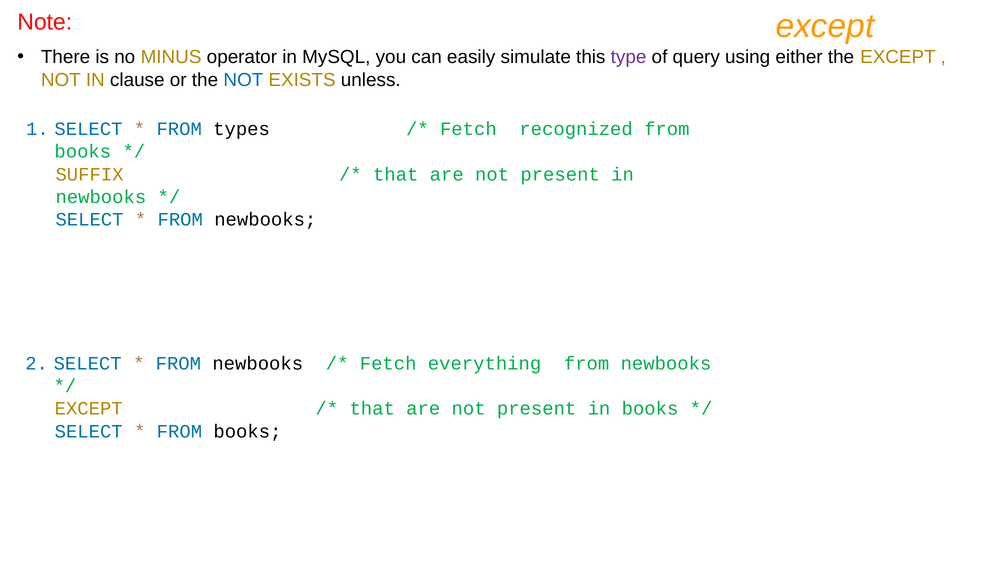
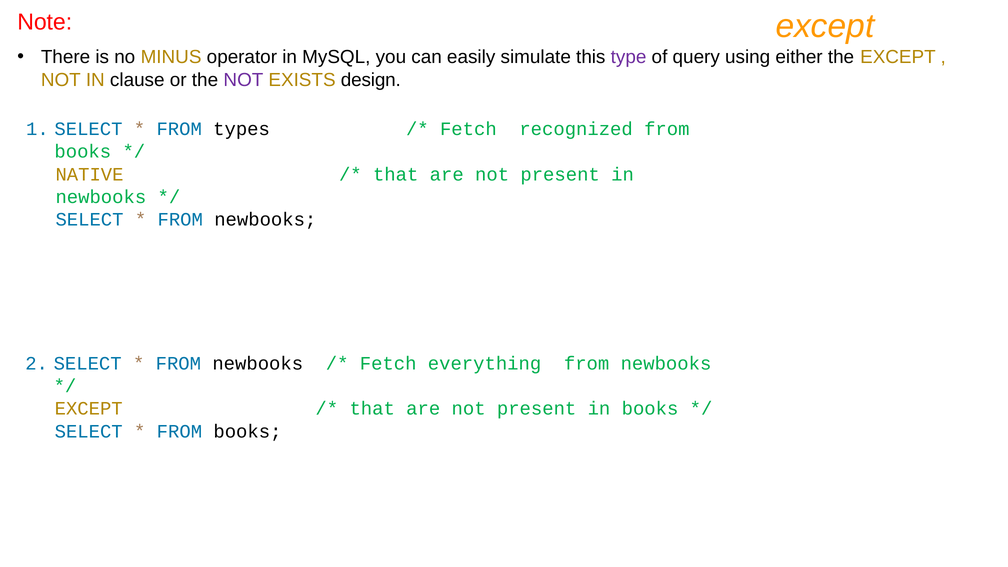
NOT at (243, 80) colour: blue -> purple
unless: unless -> design
SUFFIX: SUFFIX -> NATIVE
